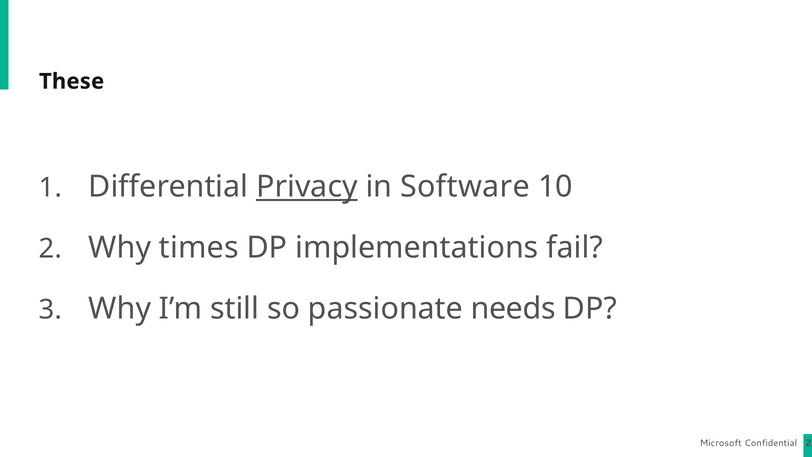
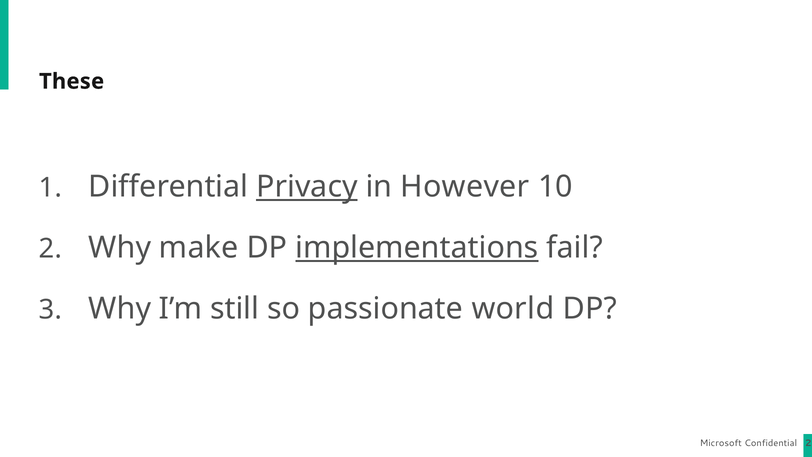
Software: Software -> However
times: times -> make
implementations underline: none -> present
needs: needs -> world
